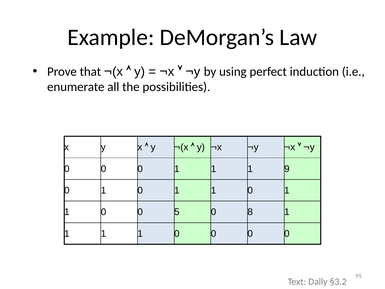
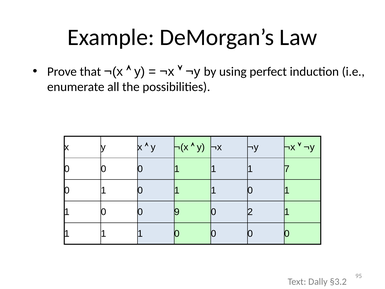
9: 9 -> 7
5: 5 -> 9
8: 8 -> 2
